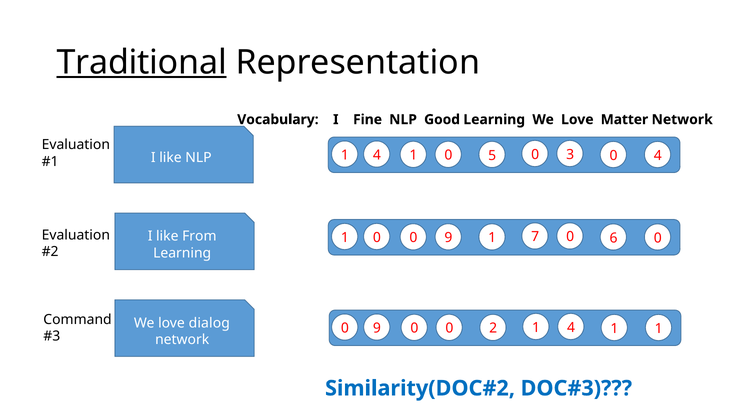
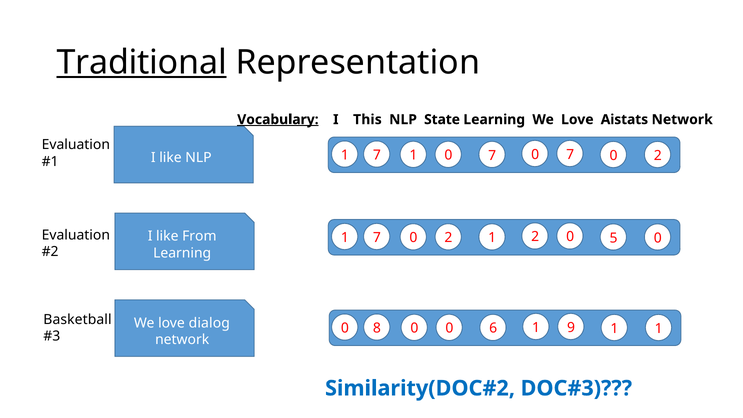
Vocabulary underline: none -> present
Fine: Fine -> This
Good: Good -> State
Matter: Matter -> Aistats
4 at (377, 155): 4 -> 7
1 0 5: 5 -> 7
3 at (570, 154): 3 -> 7
4 at (658, 155): 4 -> 2
0 at (377, 237): 0 -> 7
9 at (448, 238): 9 -> 2
1 7: 7 -> 2
6: 6 -> 5
Command: Command -> Basketball
9 at (377, 328): 9 -> 8
2: 2 -> 6
4 at (571, 327): 4 -> 9
